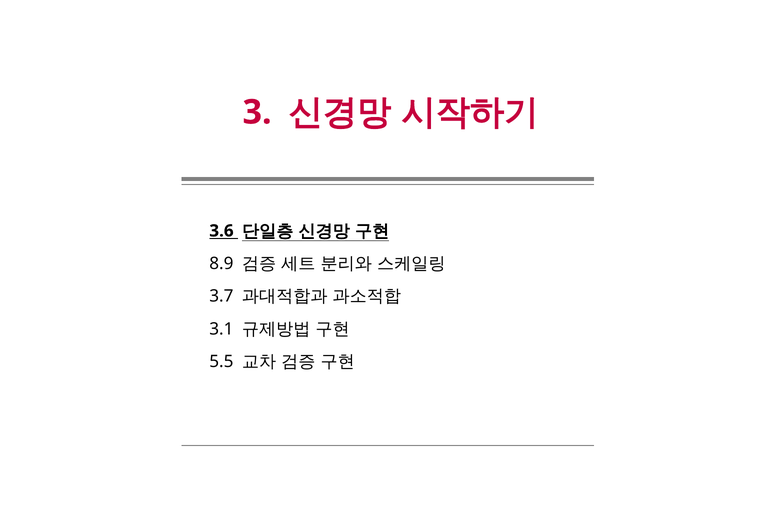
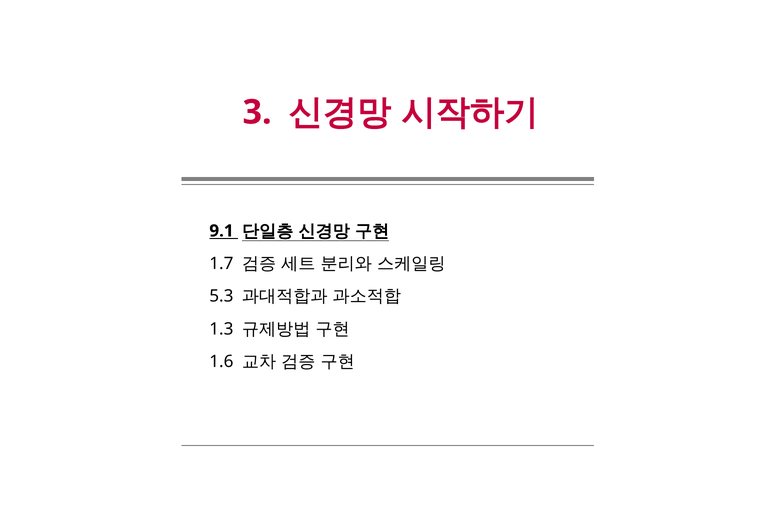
3.6: 3.6 -> 9.1
8.9: 8.9 -> 1.7
3.7: 3.7 -> 5.3
3.1: 3.1 -> 1.3
5.5: 5.5 -> 1.6
